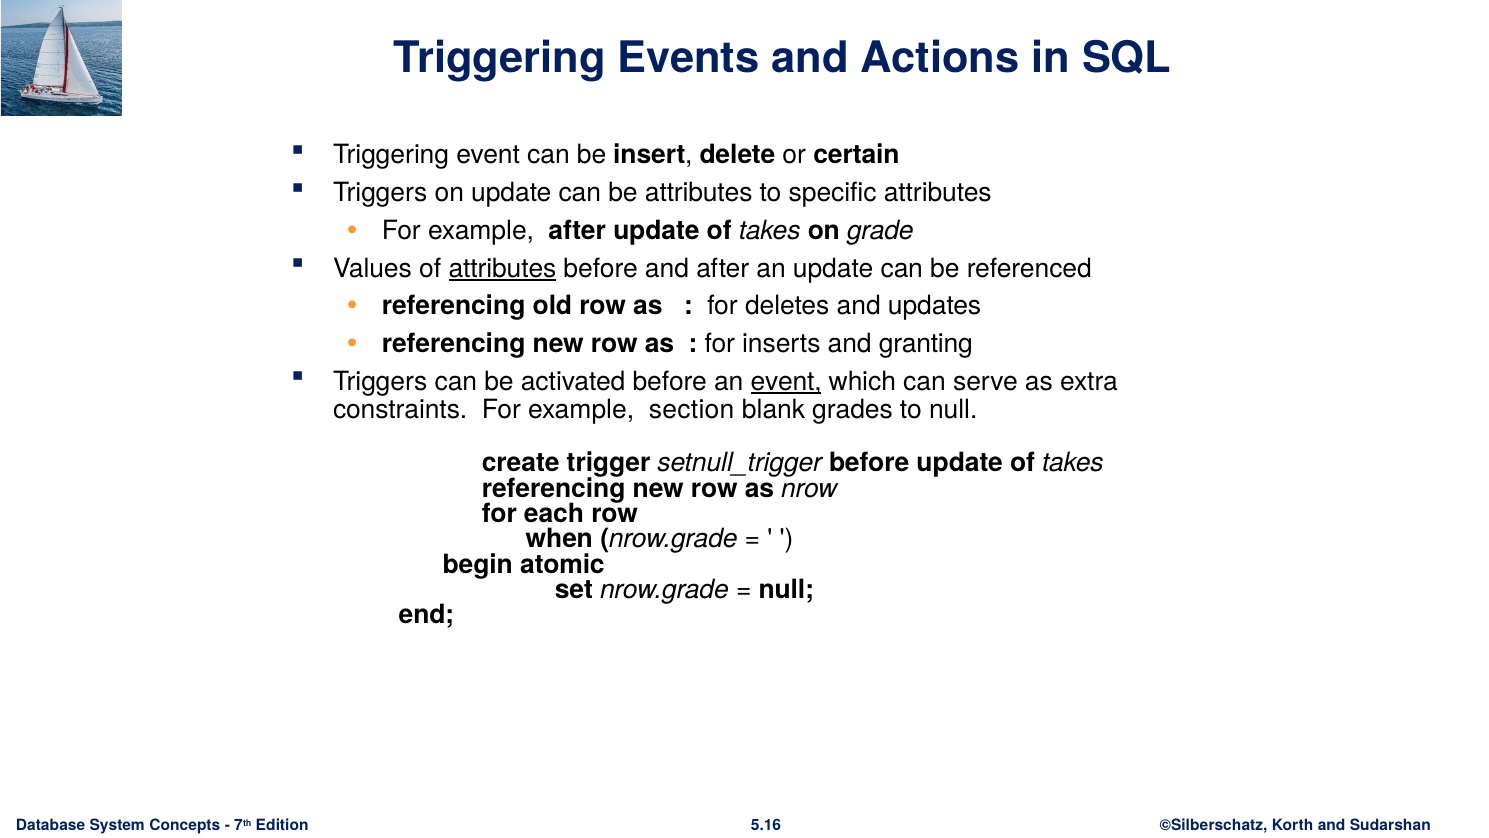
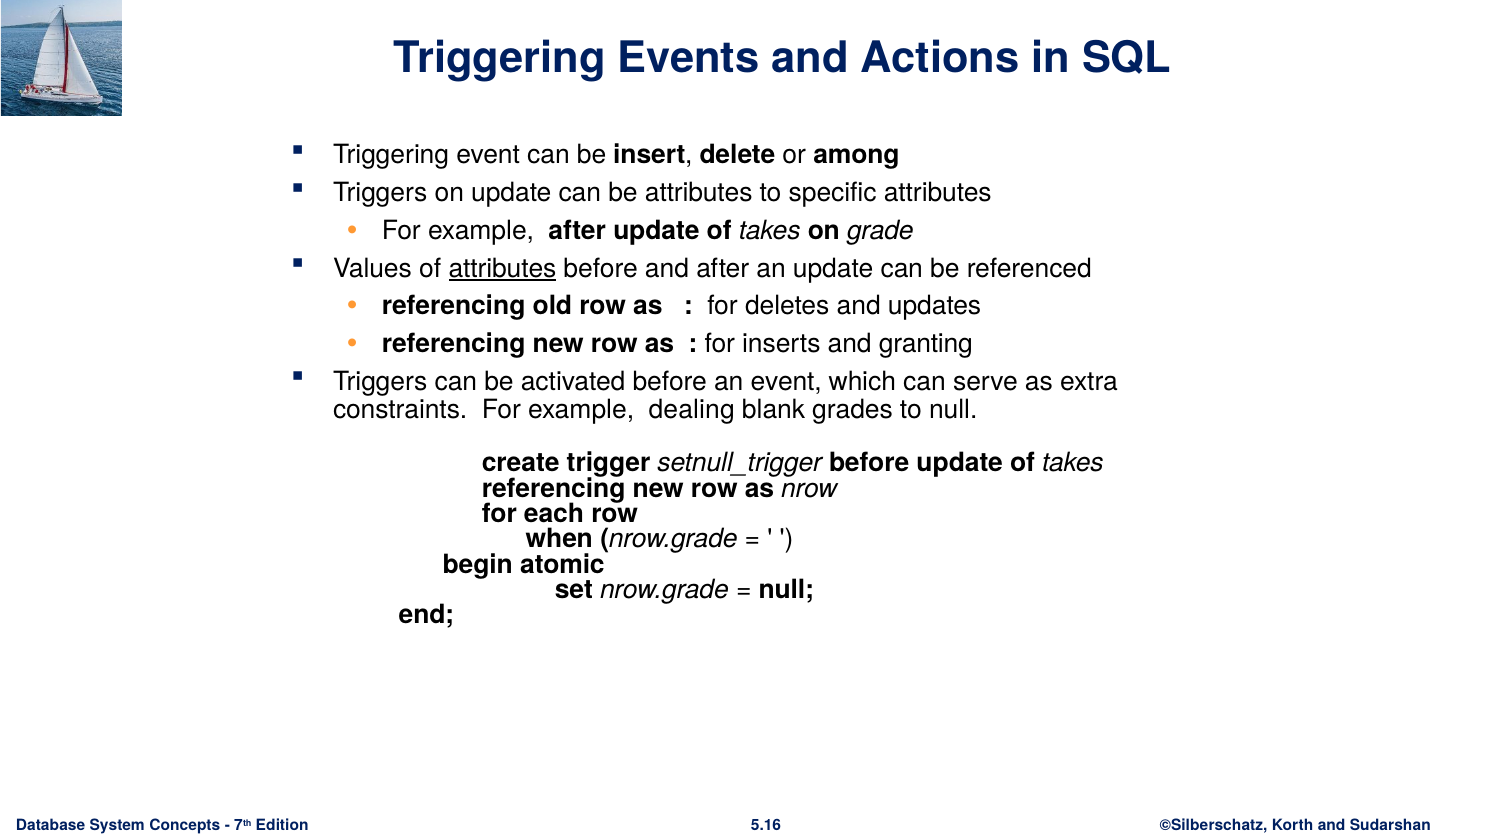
certain: certain -> among
event at (786, 381) underline: present -> none
section: section -> dealing
